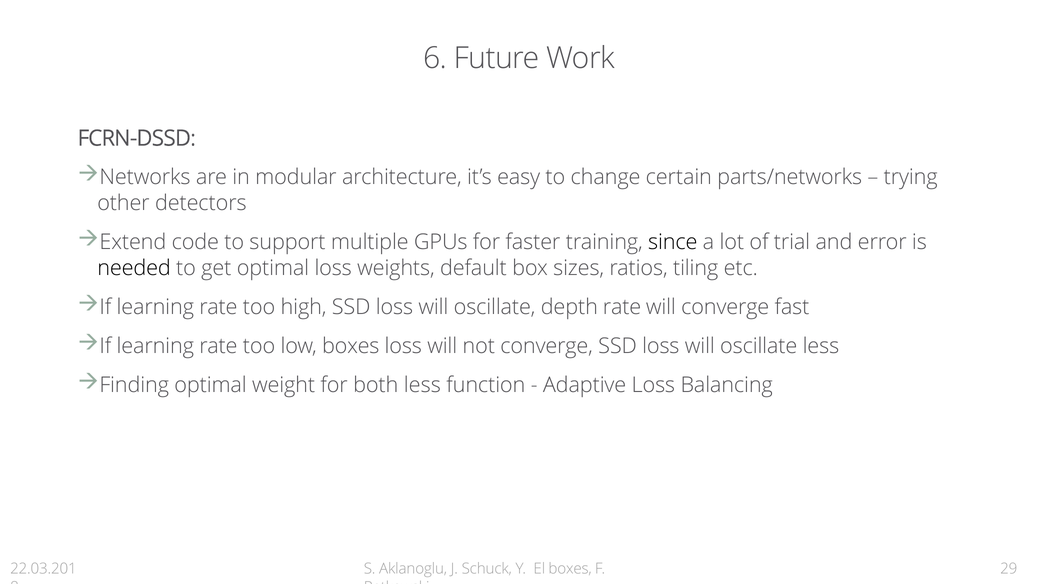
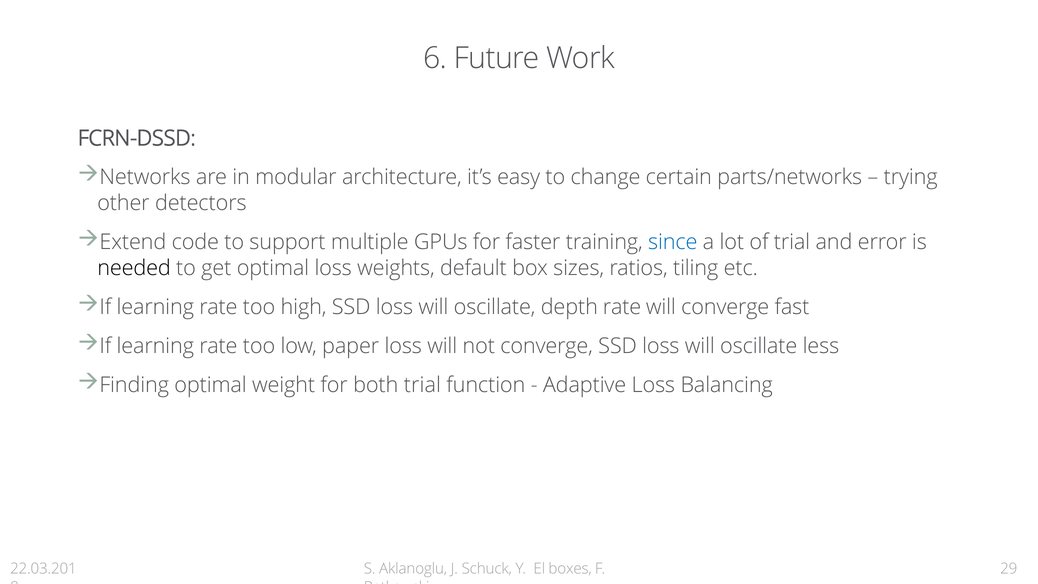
since colour: black -> blue
low boxes: boxes -> paper
both less: less -> trial
